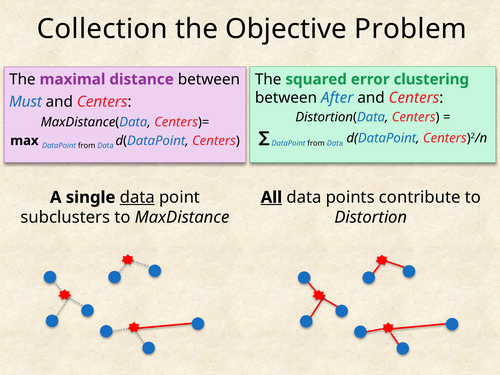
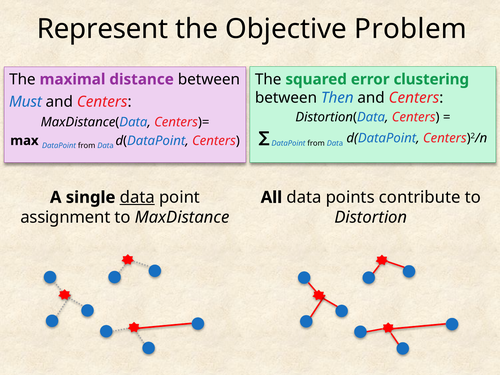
Collection: Collection -> Represent
After: After -> Then
All underline: present -> none
subclusters: subclusters -> assignment
